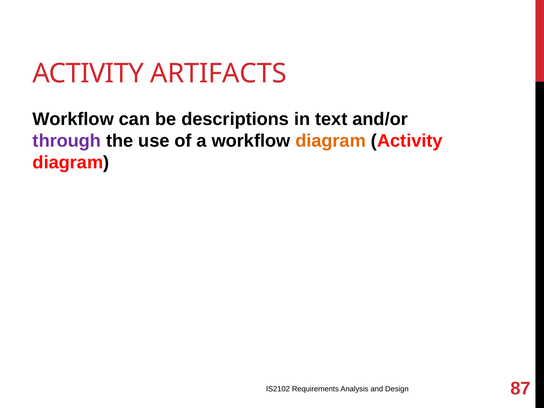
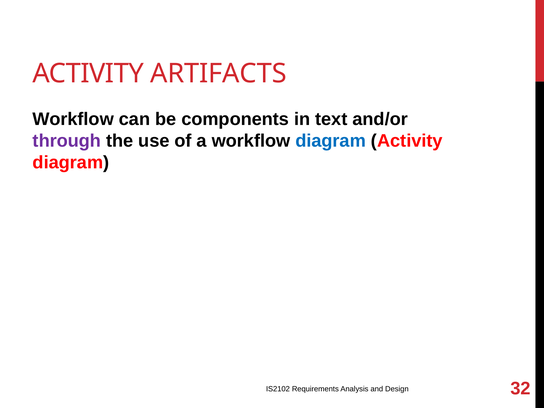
descriptions: descriptions -> components
diagram at (331, 141) colour: orange -> blue
87: 87 -> 32
